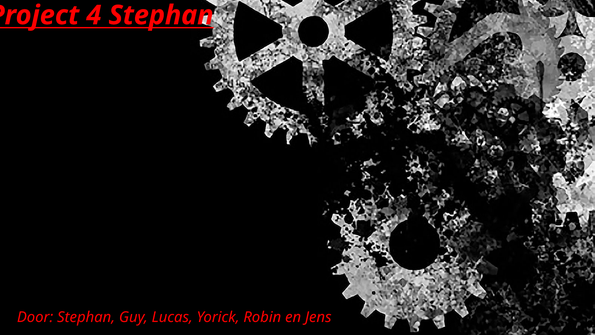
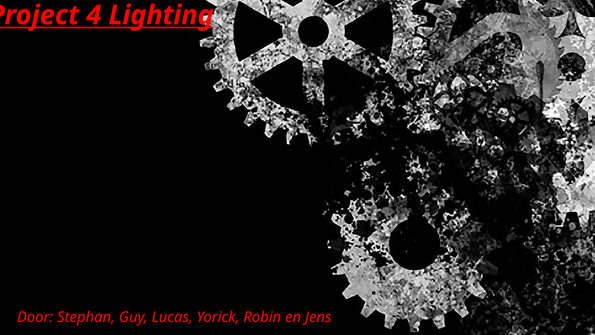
4 Stephan: Stephan -> Lighting
